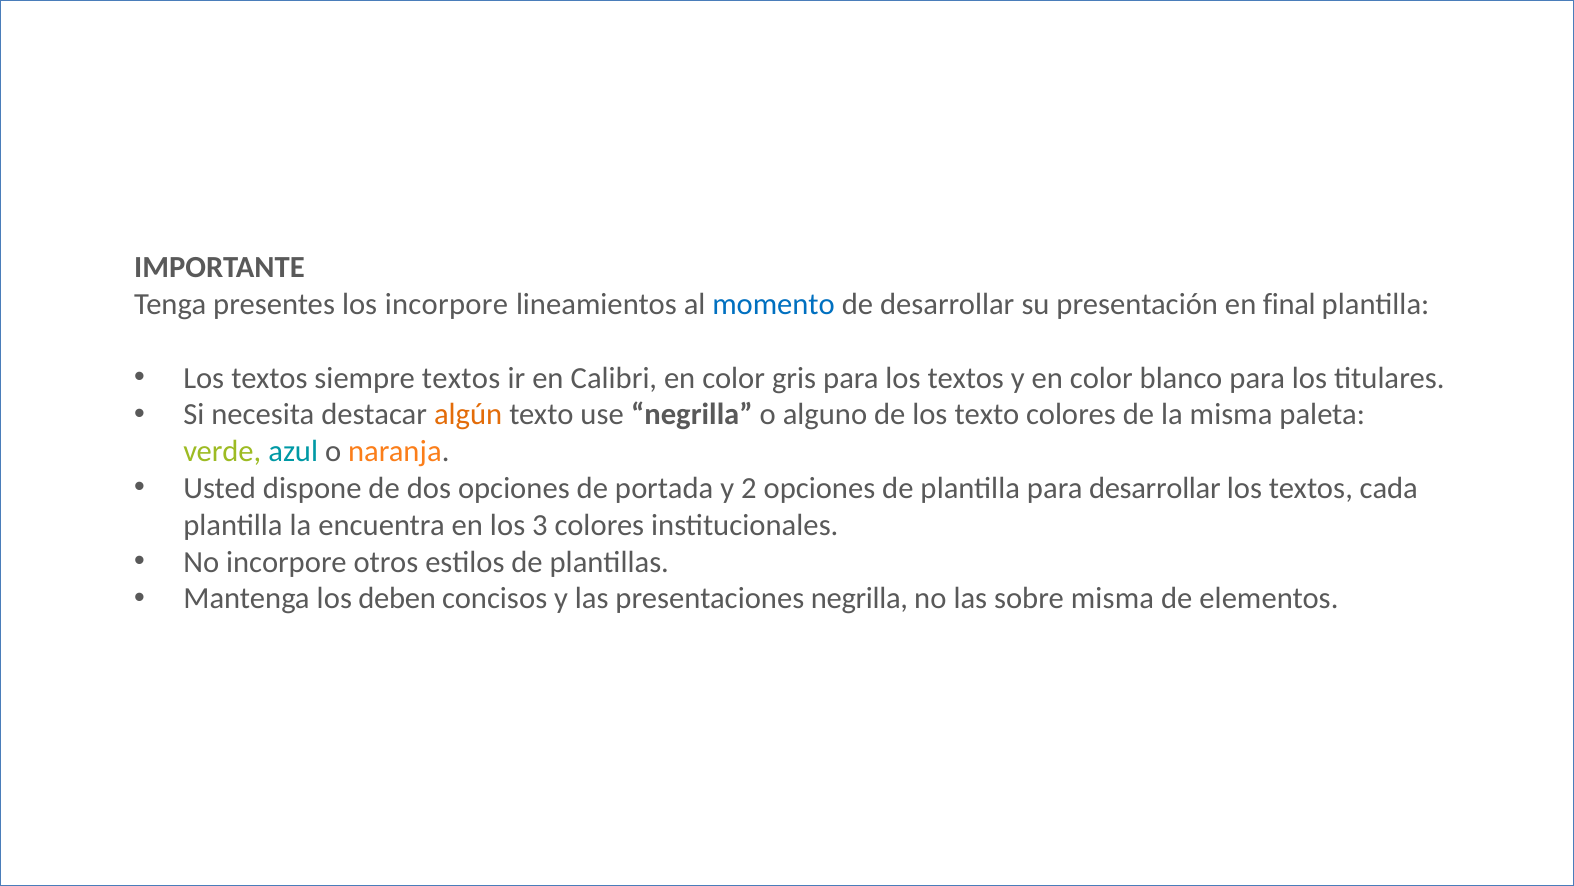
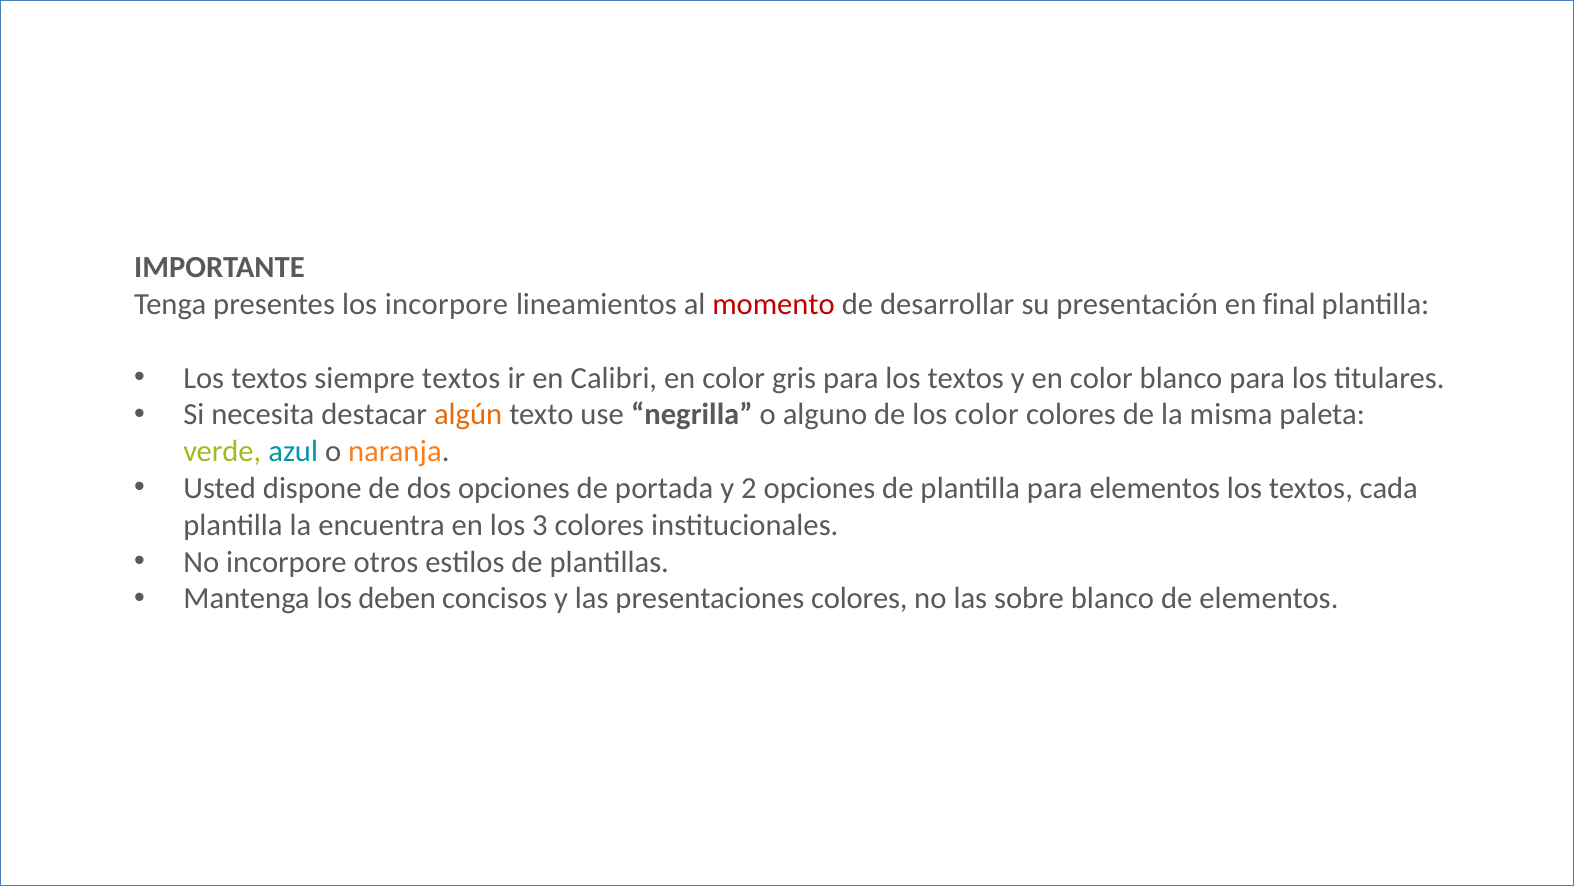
momento colour: blue -> red
los texto: texto -> color
para desarrollar: desarrollar -> elementos
presentaciones negrilla: negrilla -> colores
sobre misma: misma -> blanco
